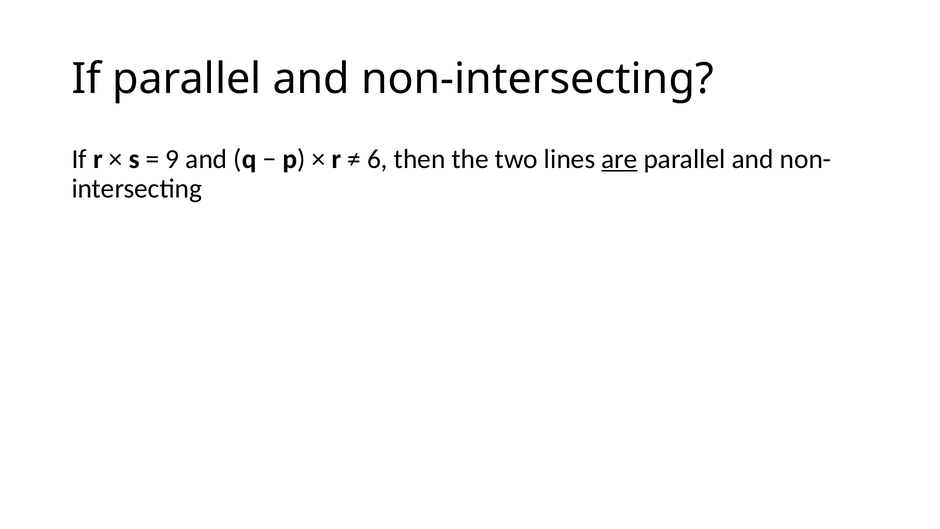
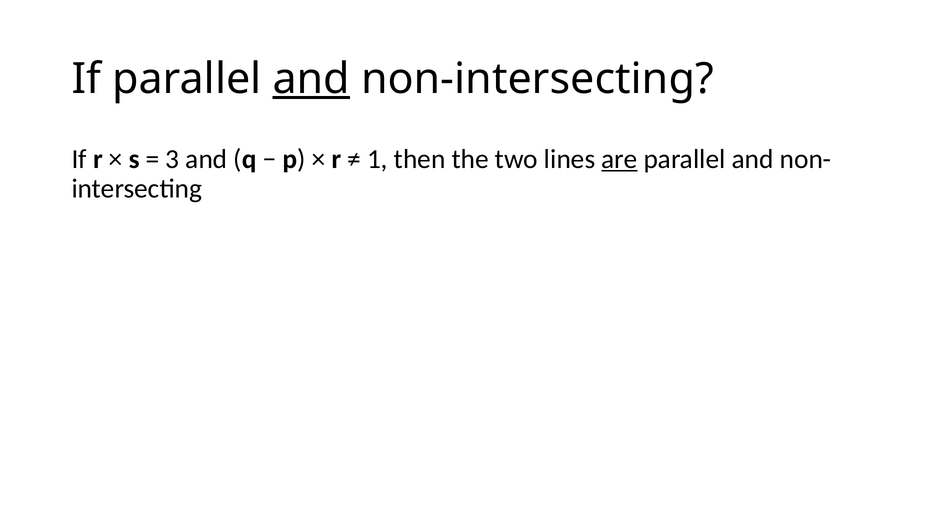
and at (311, 79) underline: none -> present
9: 9 -> 3
6: 6 -> 1
